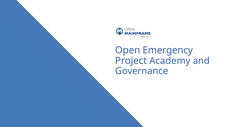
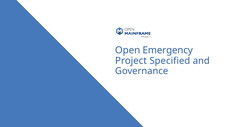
Academy: Academy -> Specified
